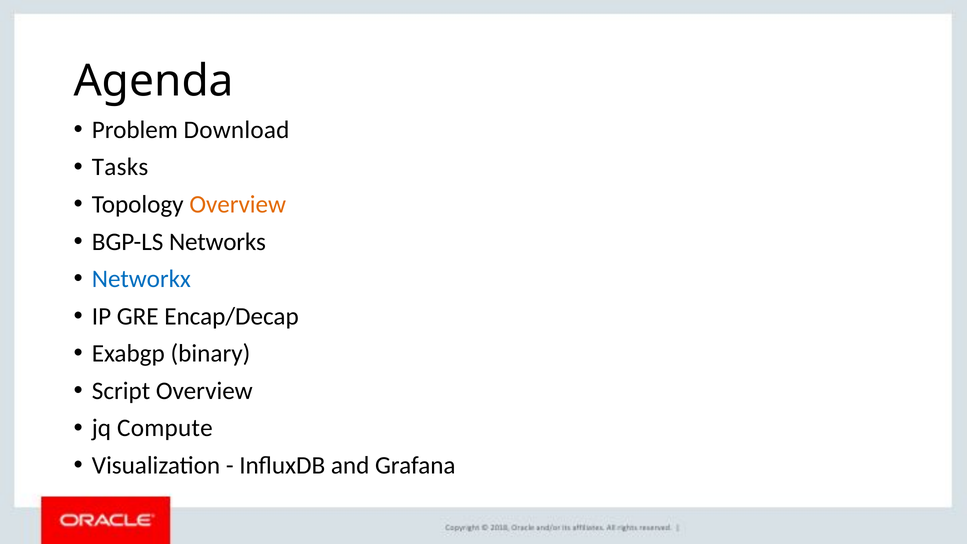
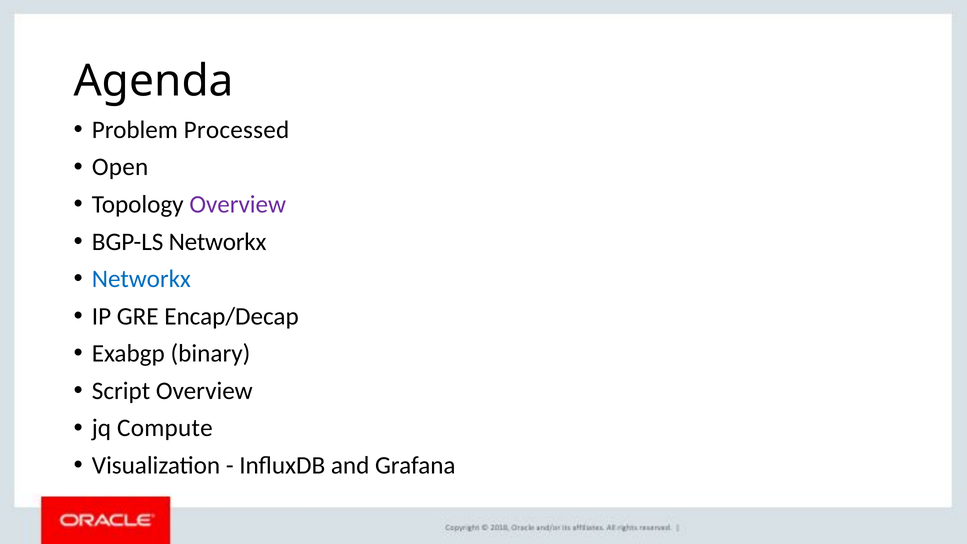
Download: Download -> Processed
Tasks: Tasks -> Open
Overview at (238, 204) colour: orange -> purple
BGP-LS Networks: Networks -> Networkx
